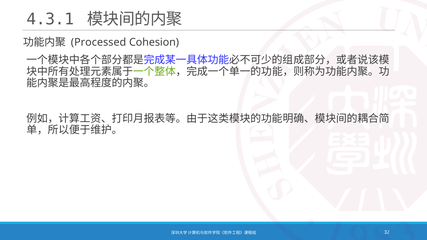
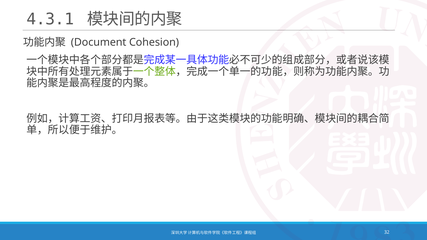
Processed: Processed -> Document
